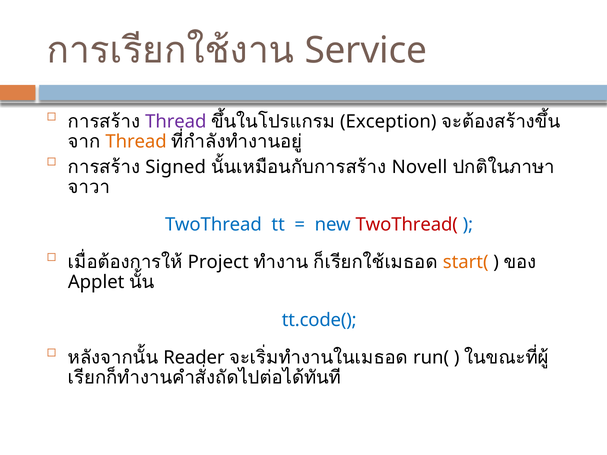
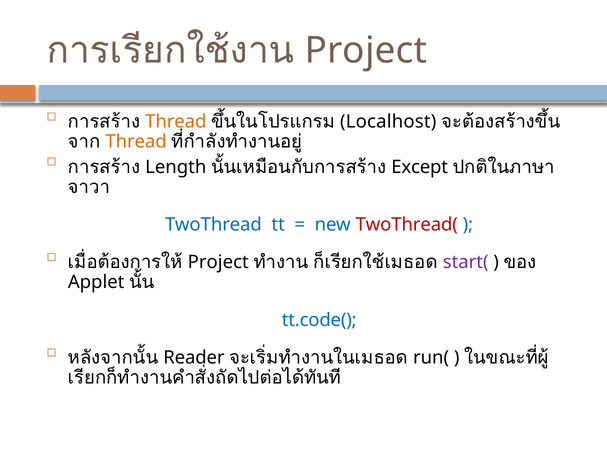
Service at (366, 51): Service -> Project
Thread at (176, 122) colour: purple -> orange
Exception: Exception -> Localhost
Signed: Signed -> Length
Novell: Novell -> Except
start( colour: orange -> purple
